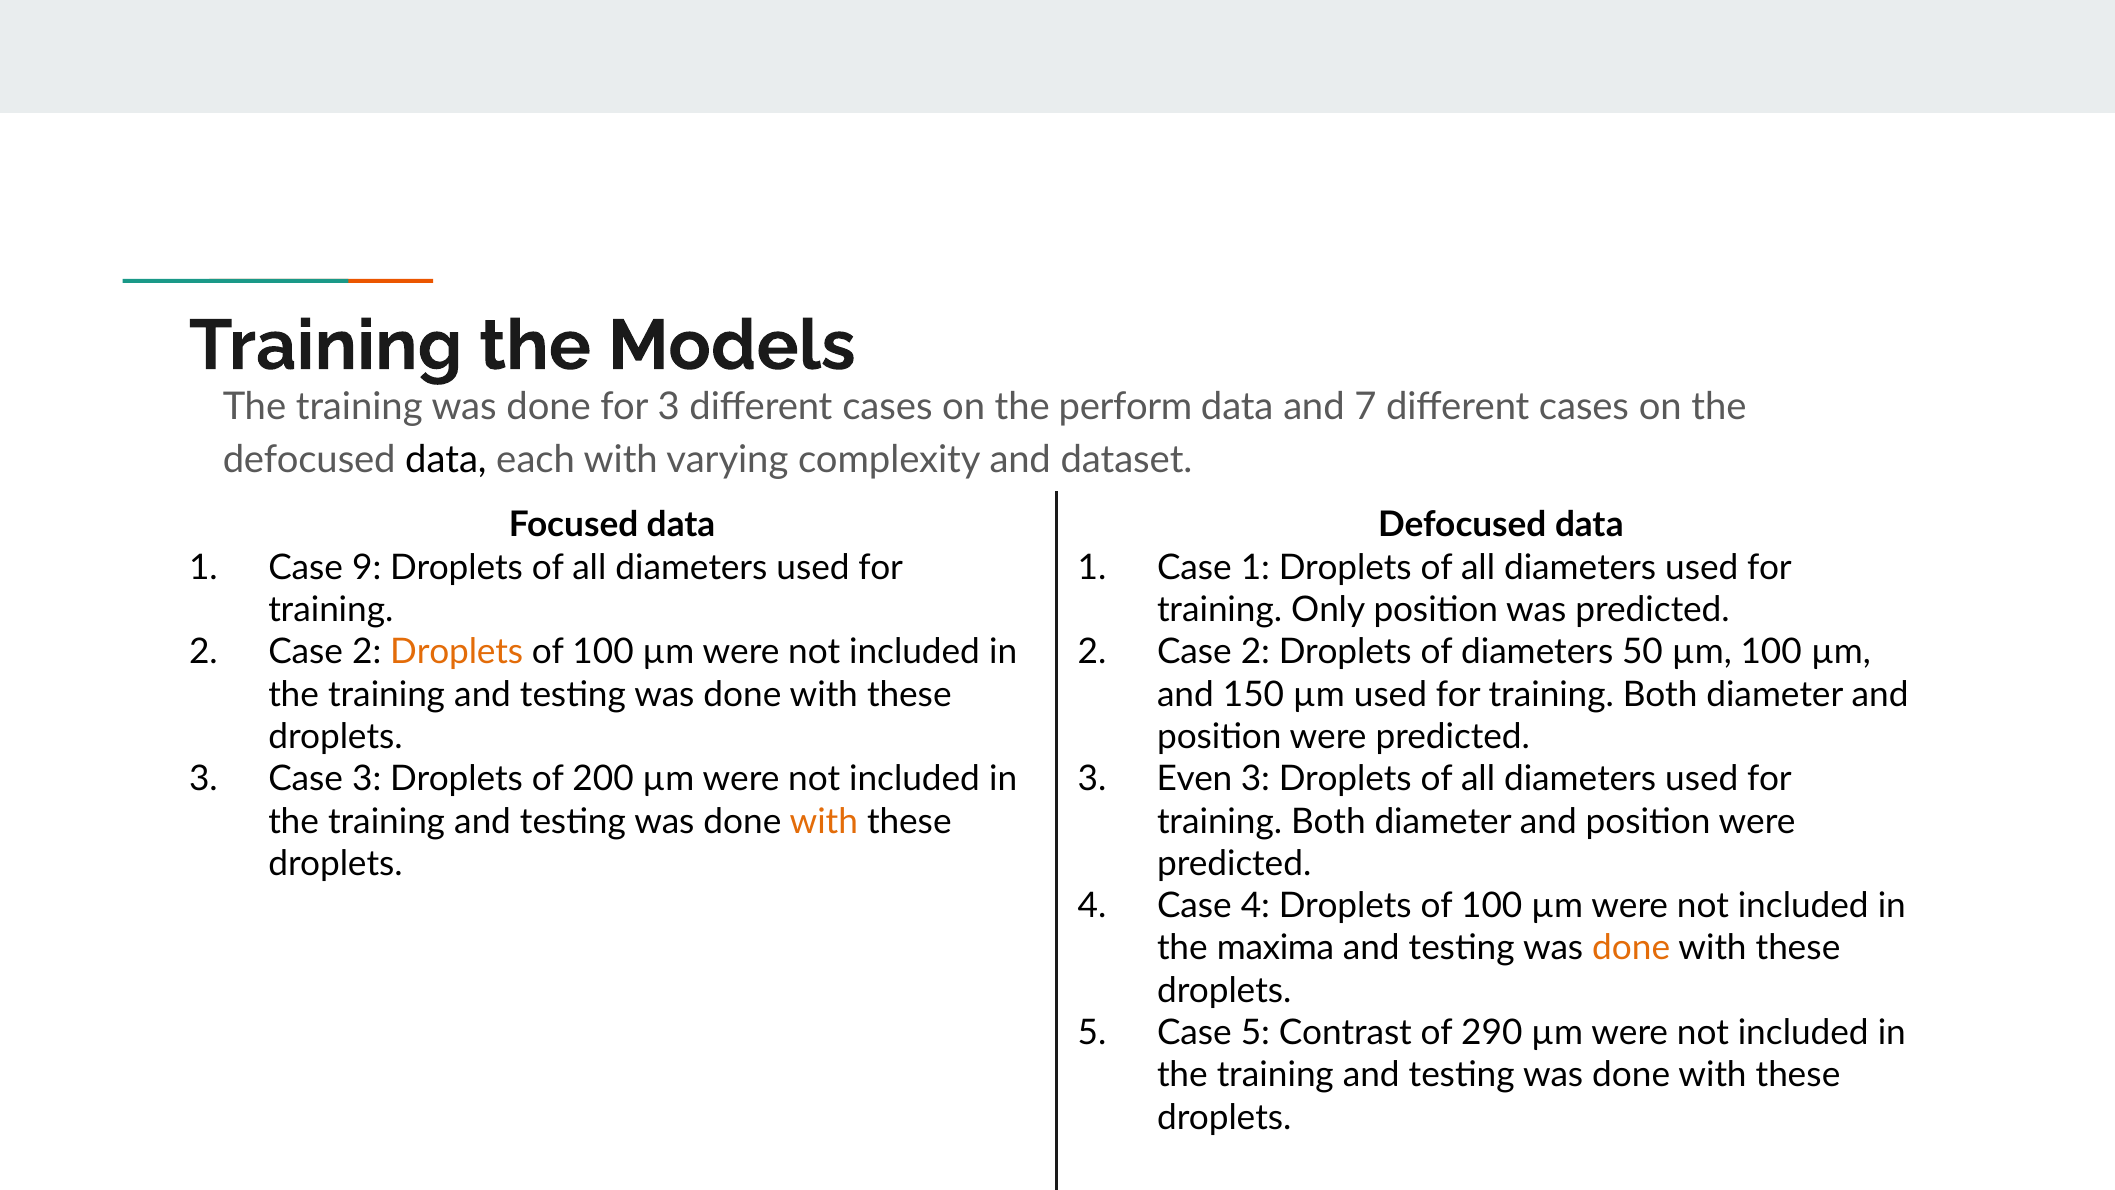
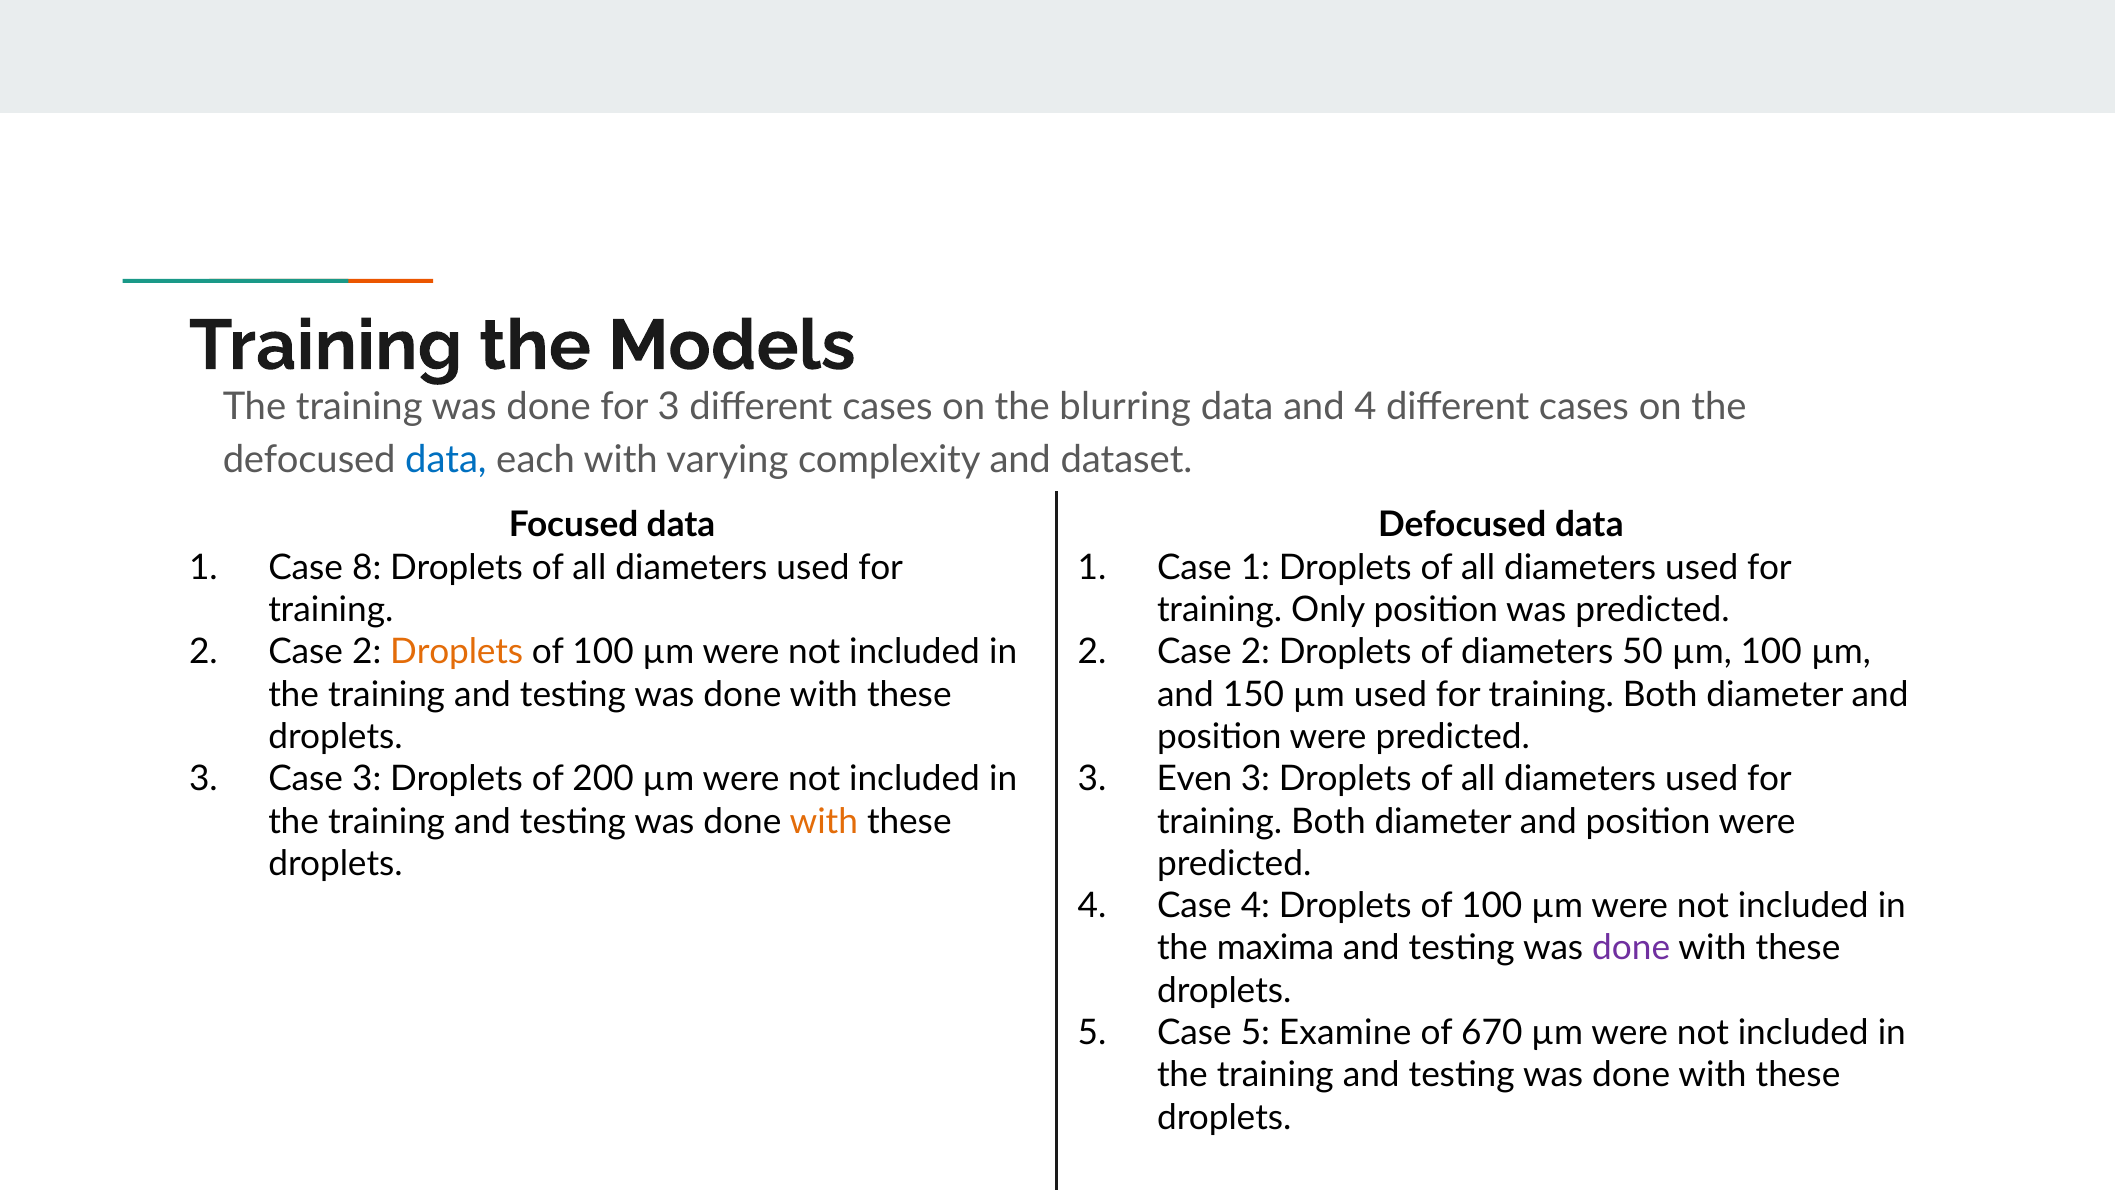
perform: perform -> blurring
and 7: 7 -> 4
data at (446, 460) colour: black -> blue
9: 9 -> 8
done at (1631, 948) colour: orange -> purple
Contrast: Contrast -> Examine
290: 290 -> 670
